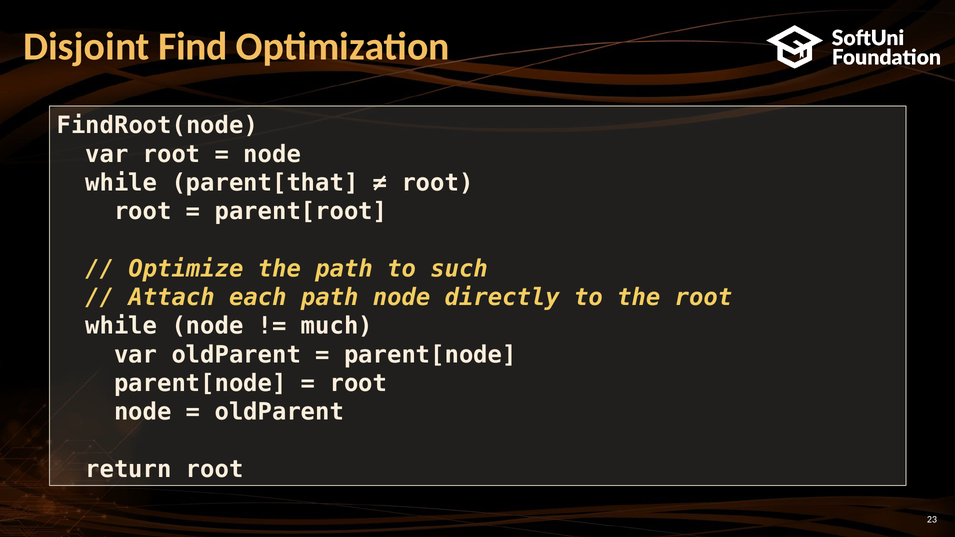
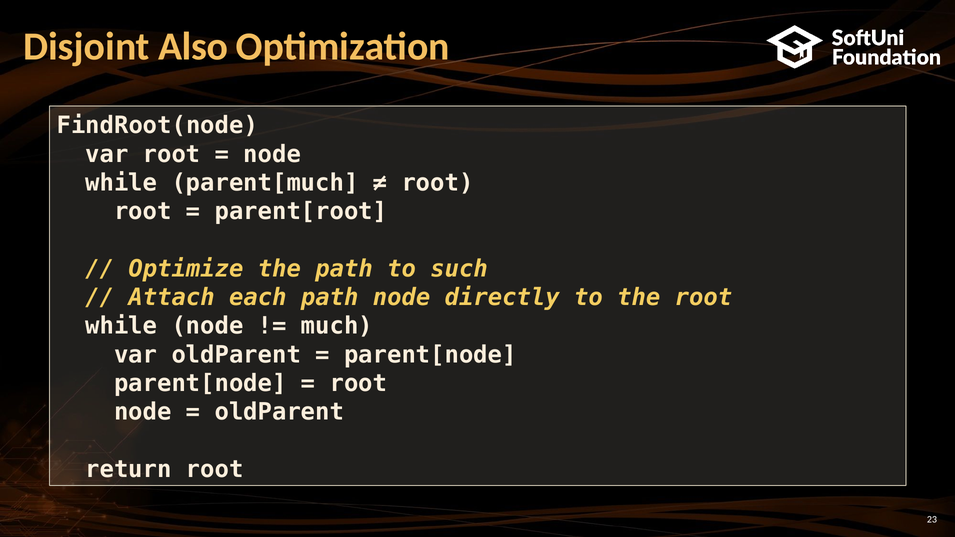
Find: Find -> Also
parent[that: parent[that -> parent[much
